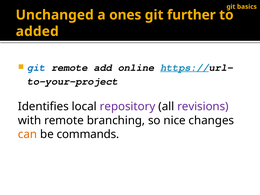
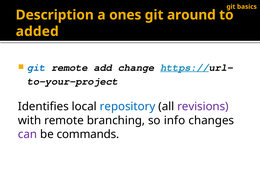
Unchanged: Unchanged -> Description
further: further -> around
online: online -> change
repository colour: purple -> blue
nice: nice -> info
can colour: orange -> purple
